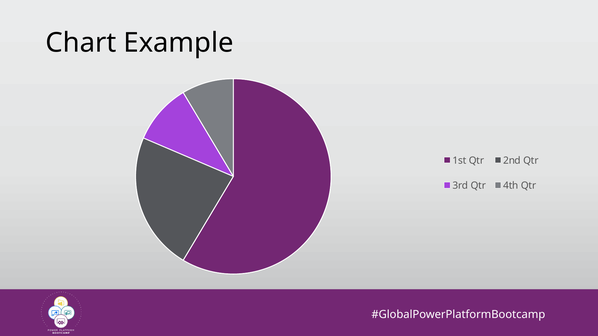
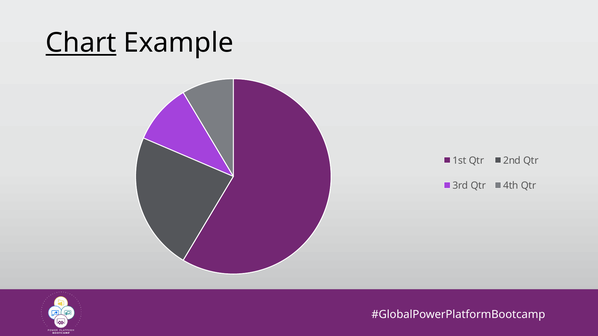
Chart underline: none -> present
